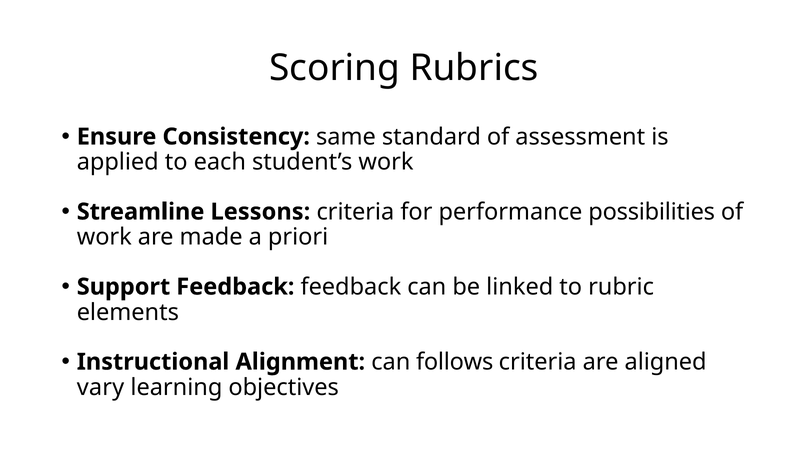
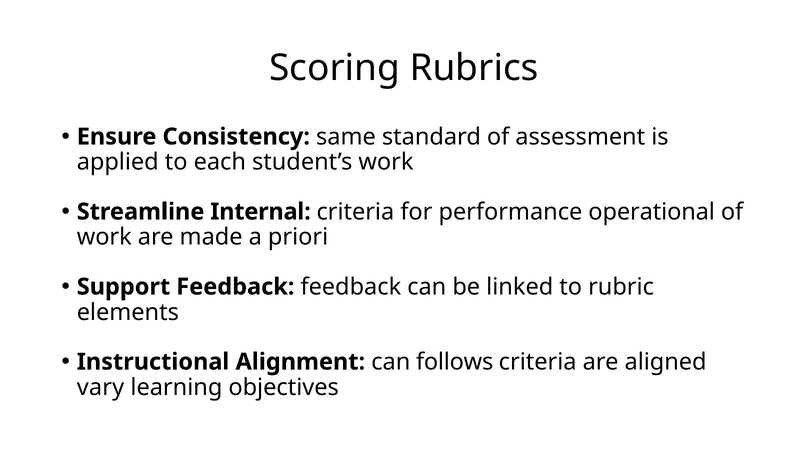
Lessons: Lessons -> Internal
possibilities: possibilities -> operational
